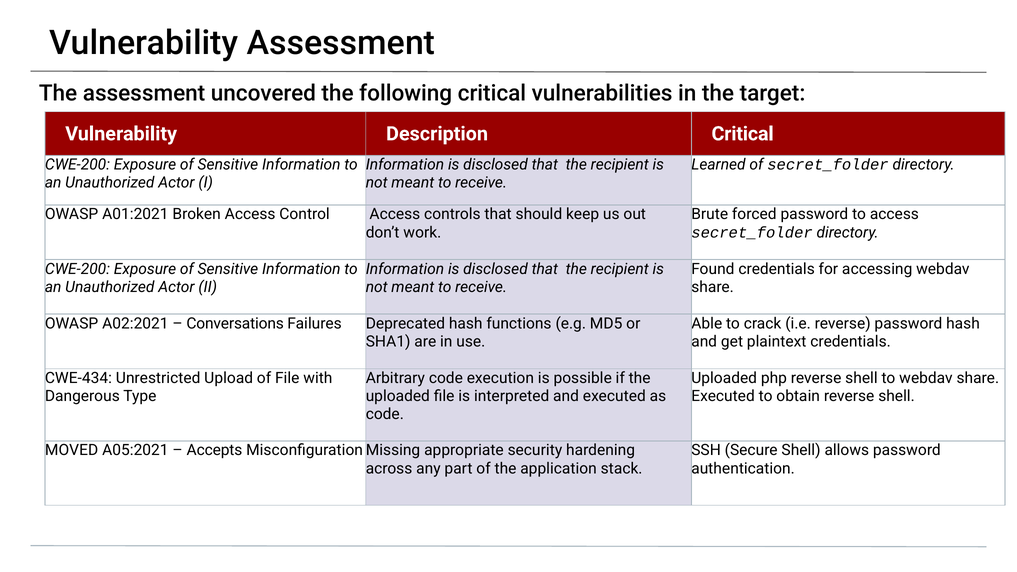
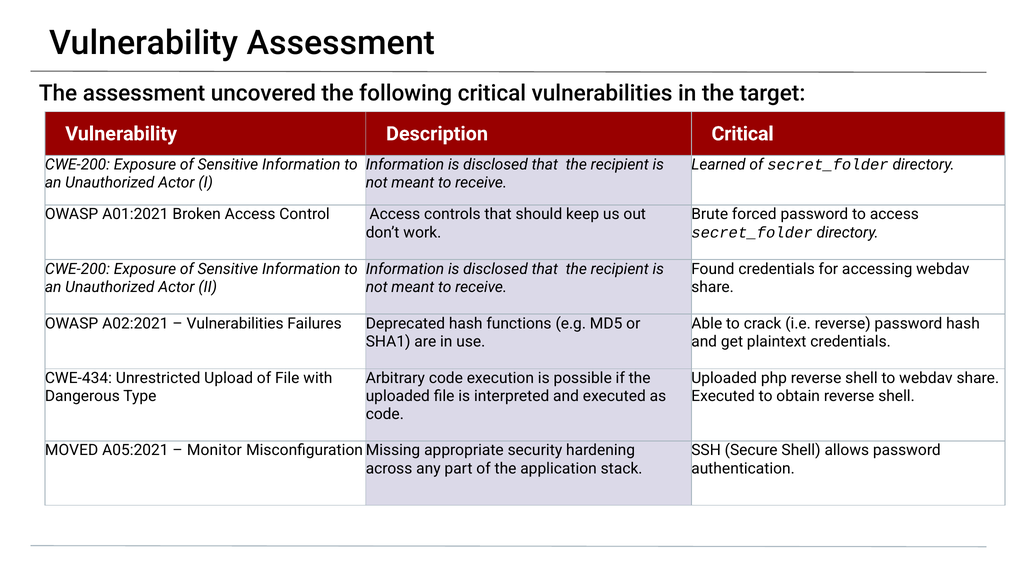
Conversations at (235, 324): Conversations -> Vulnerabilities
Accepts: Accepts -> Monitor
